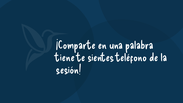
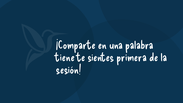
teléfono: teléfono -> primera
